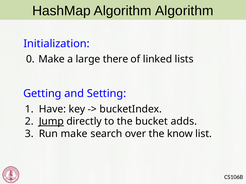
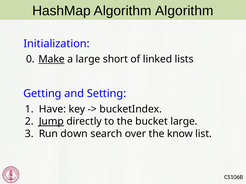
Make at (52, 59) underline: none -> present
there: there -> short
bucket adds: adds -> large
Run make: make -> down
